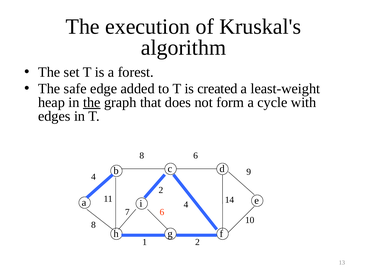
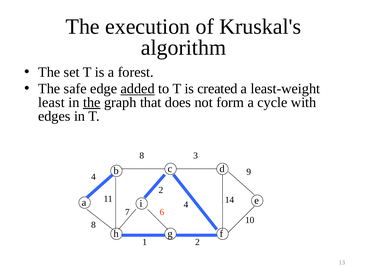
added underline: none -> present
heap: heap -> least
8 6: 6 -> 3
